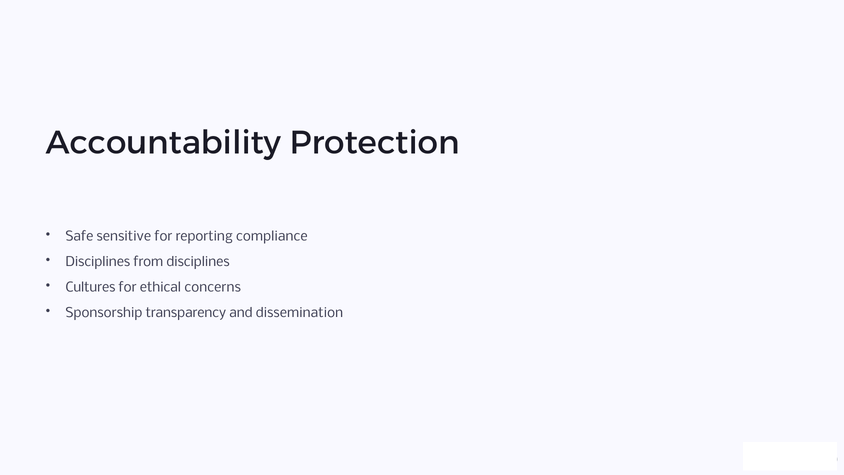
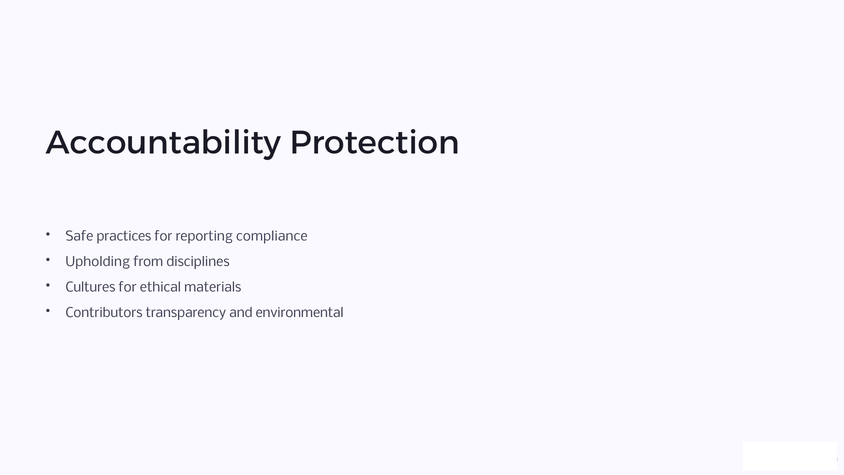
sensitive: sensitive -> practices
Disciplines at (98, 262): Disciplines -> Upholding
concerns: concerns -> materials
Sponsorship: Sponsorship -> Contributors
dissemination: dissemination -> environmental
